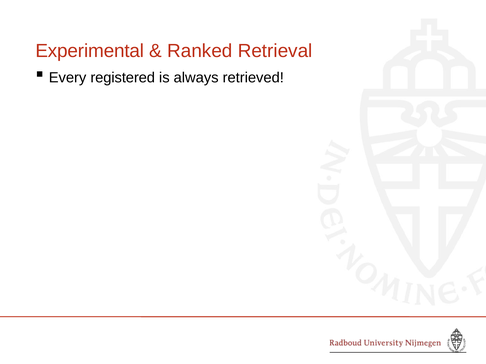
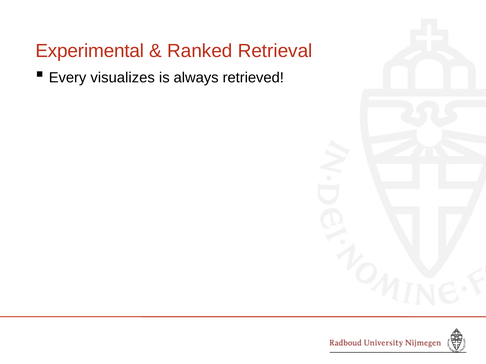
registered: registered -> visualizes
